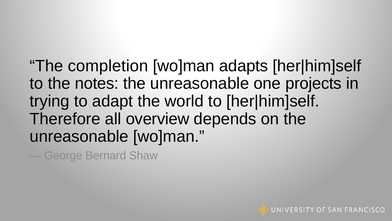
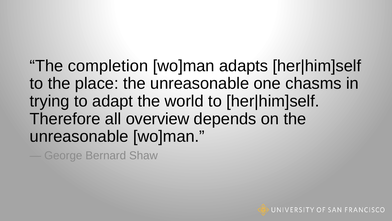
notes: notes -> place
projects: projects -> chasms
